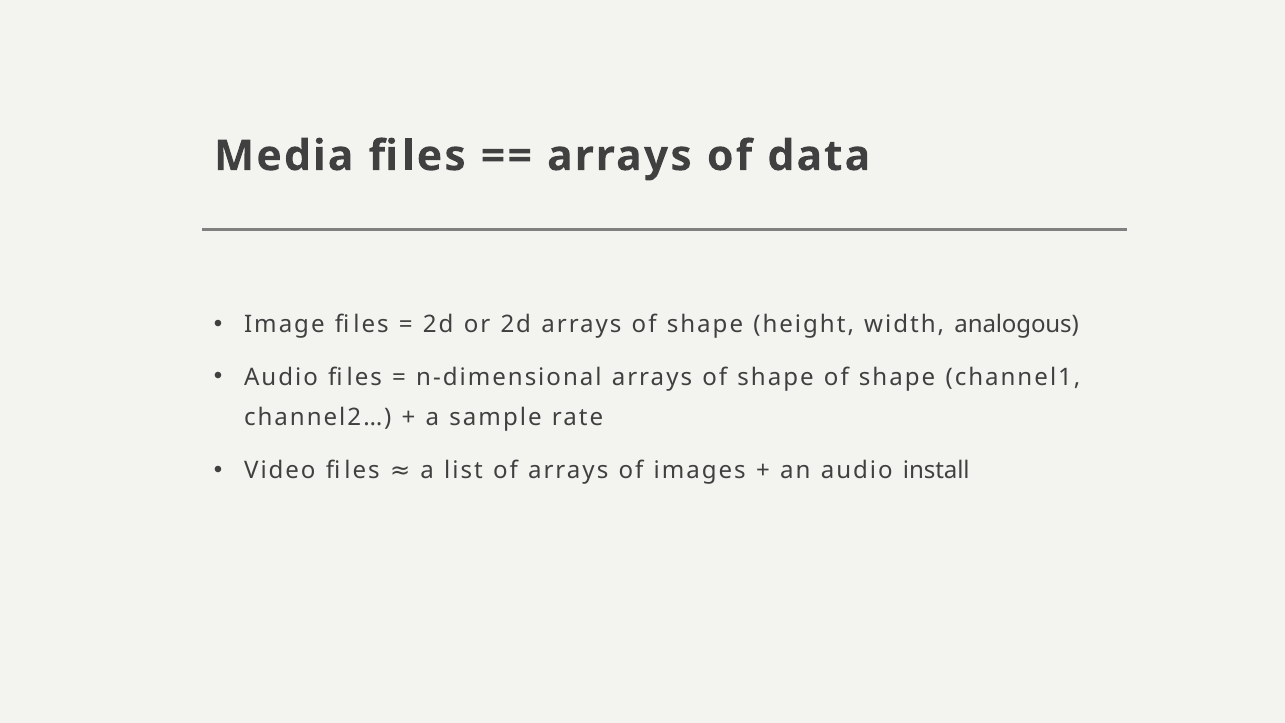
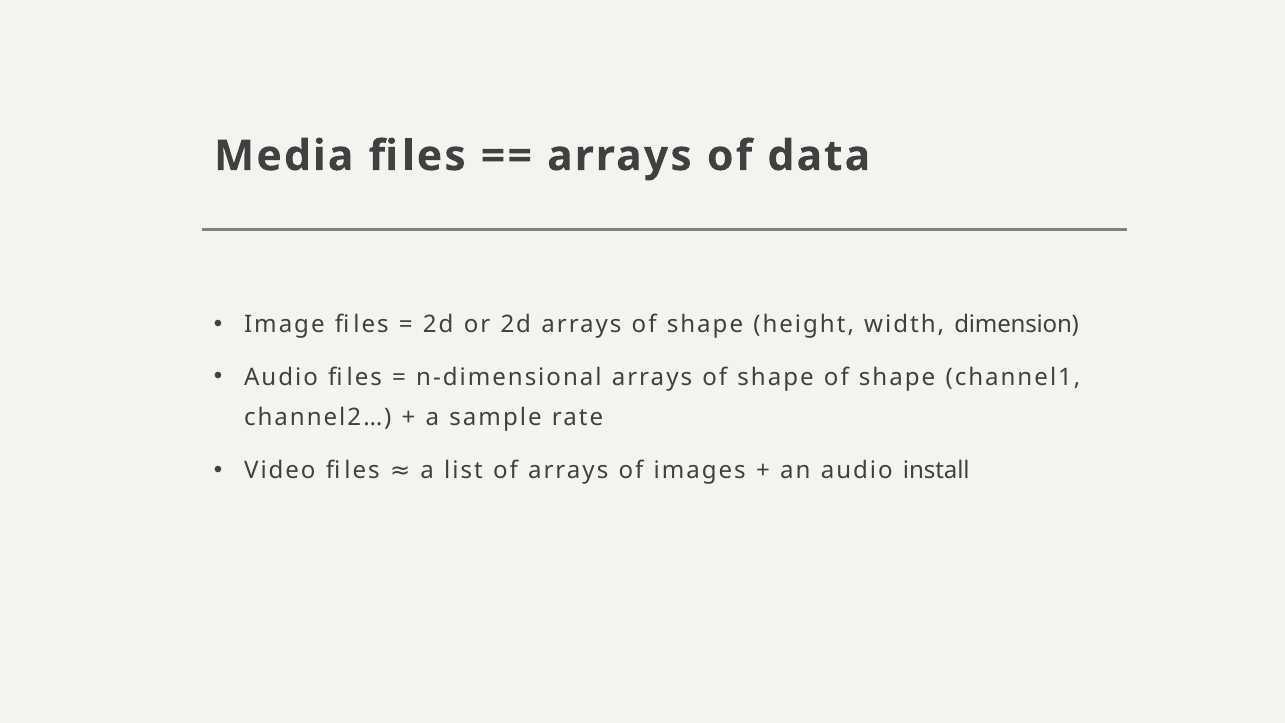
analogous: analogous -> dimension
